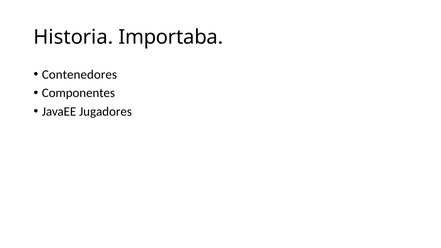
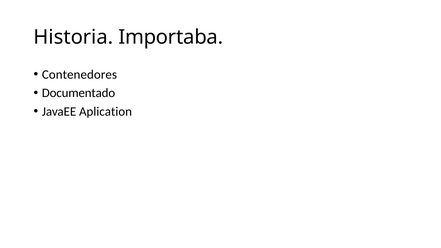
Componentes: Componentes -> Documentado
Jugadores: Jugadores -> Aplication
